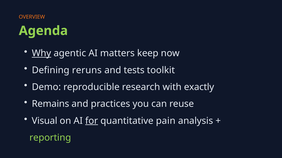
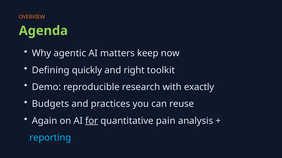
Why underline: present -> none
reruns: reruns -> quickly
tests: tests -> right
Remains: Remains -> Budgets
Visual: Visual -> Again
reporting colour: light green -> light blue
